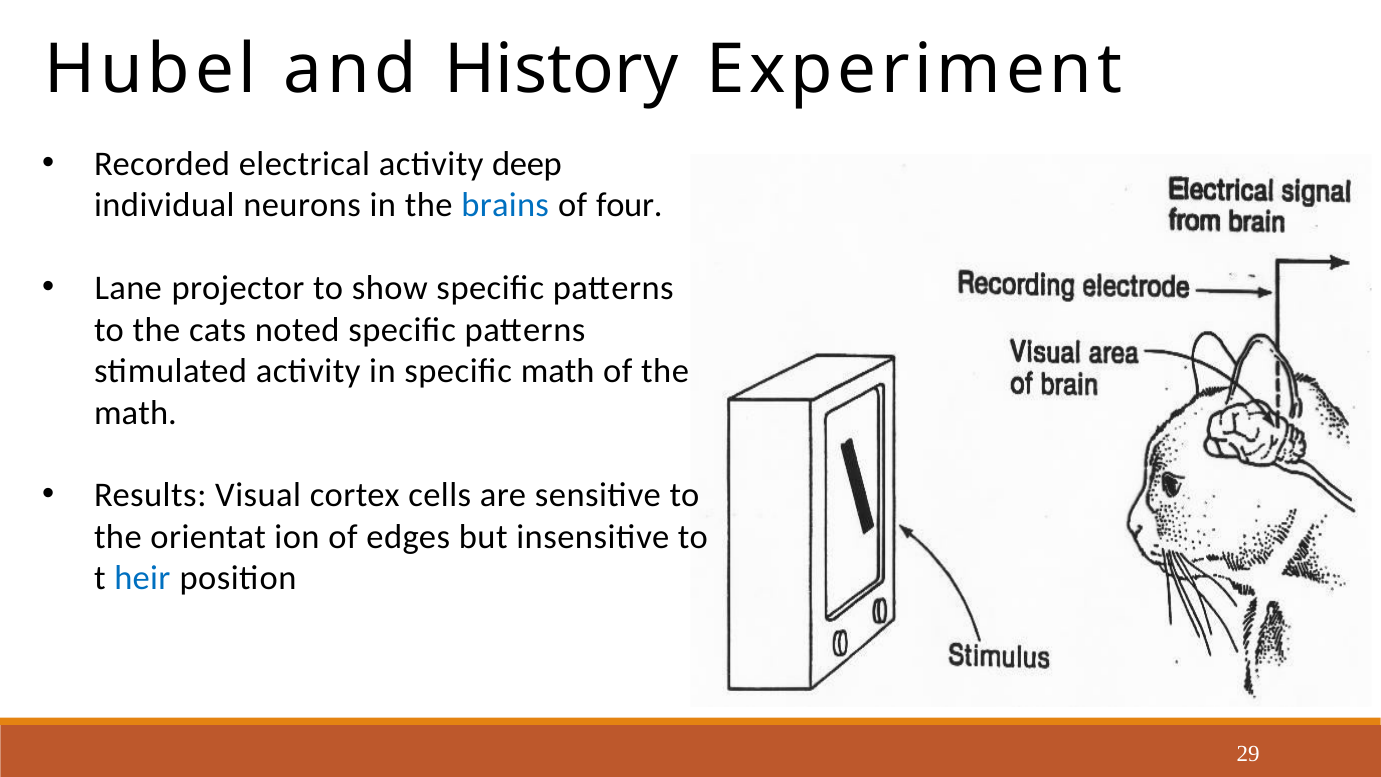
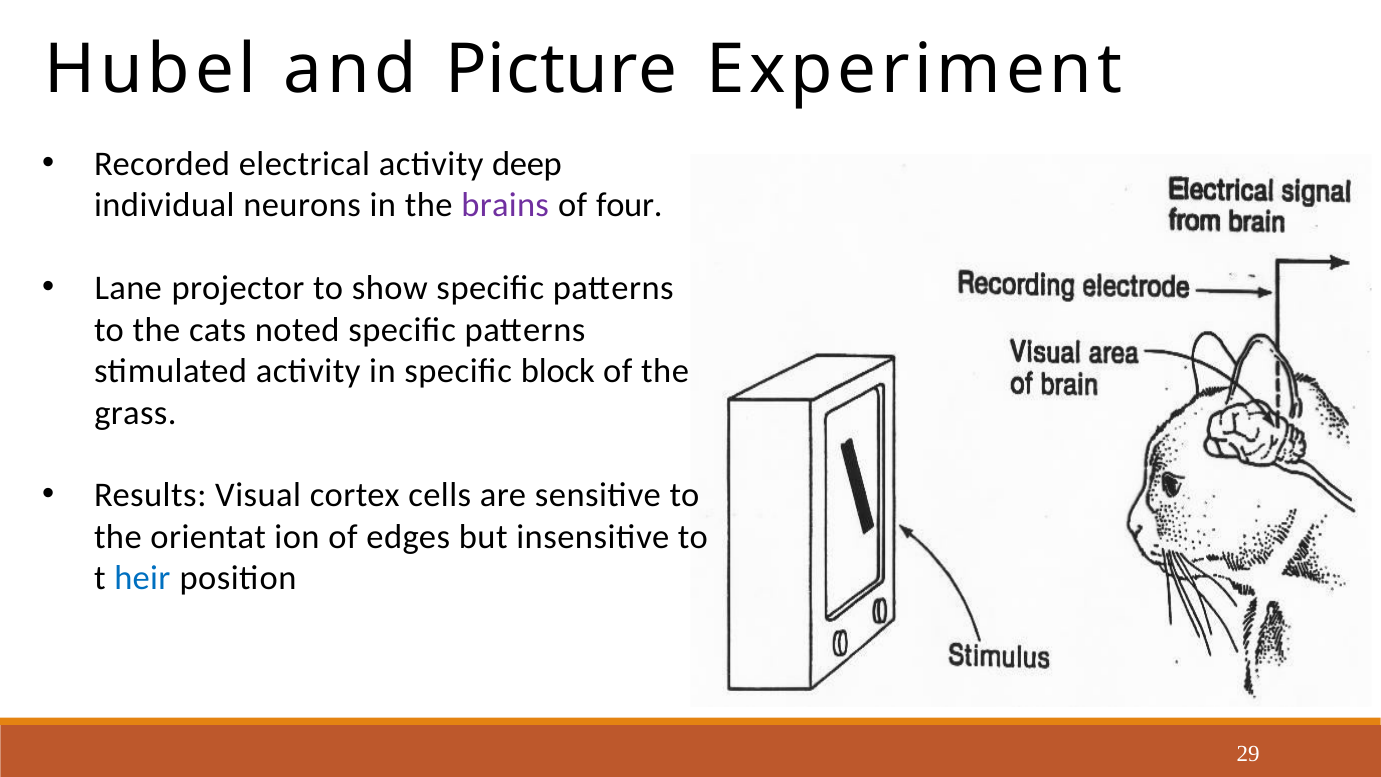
History: History -> Picture
brains colour: blue -> purple
specific math: math -> block
math at (135, 413): math -> grass
